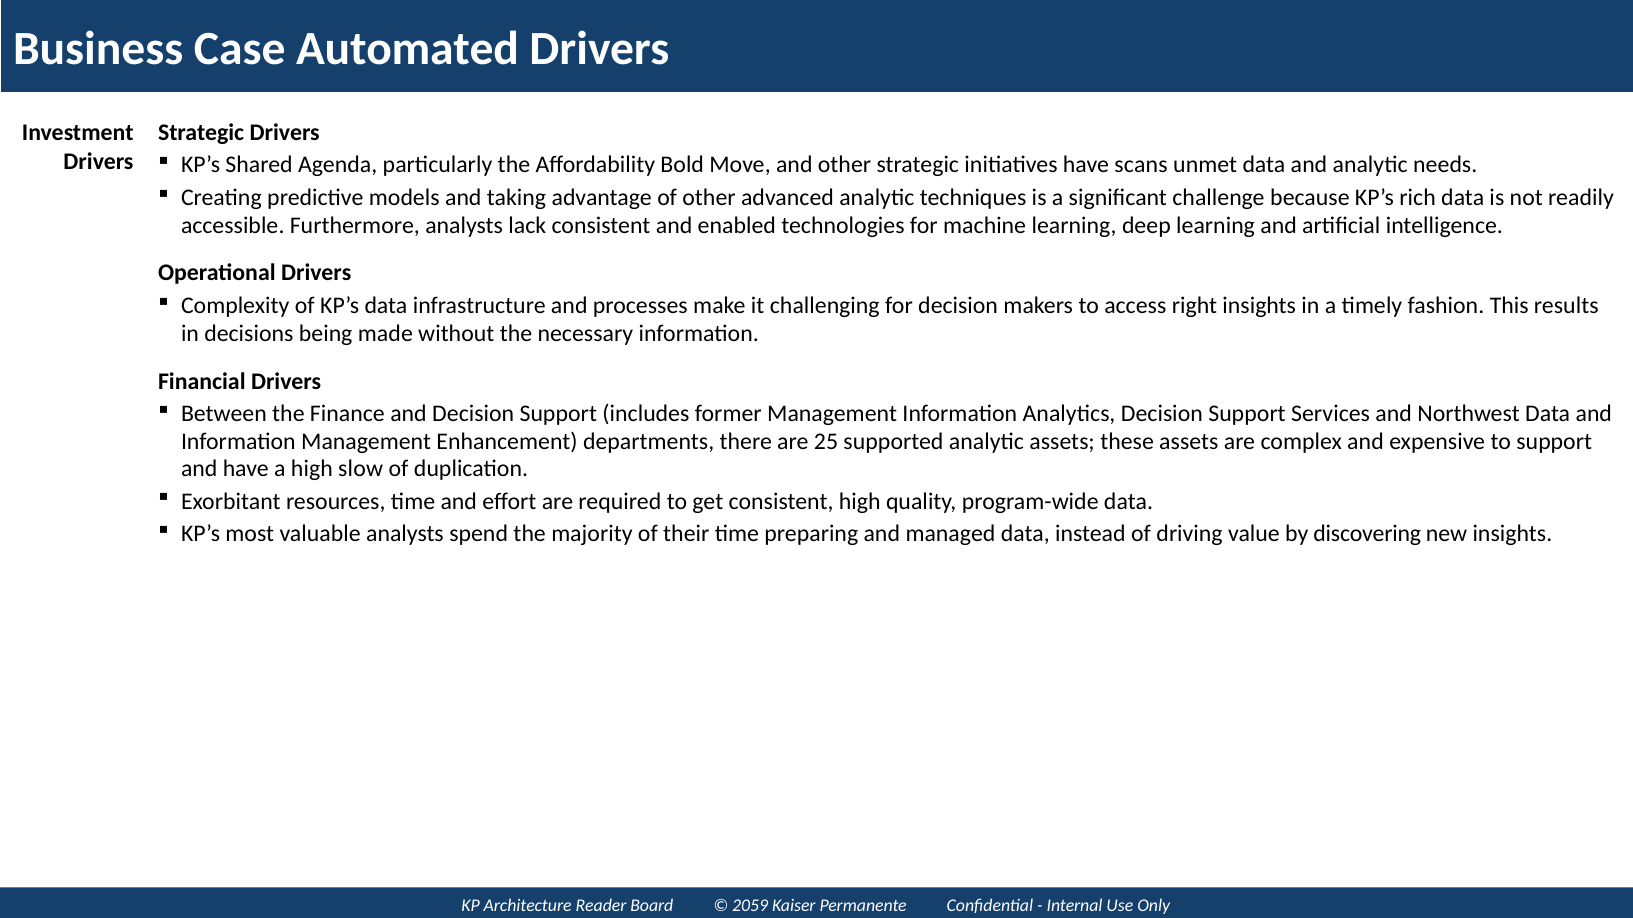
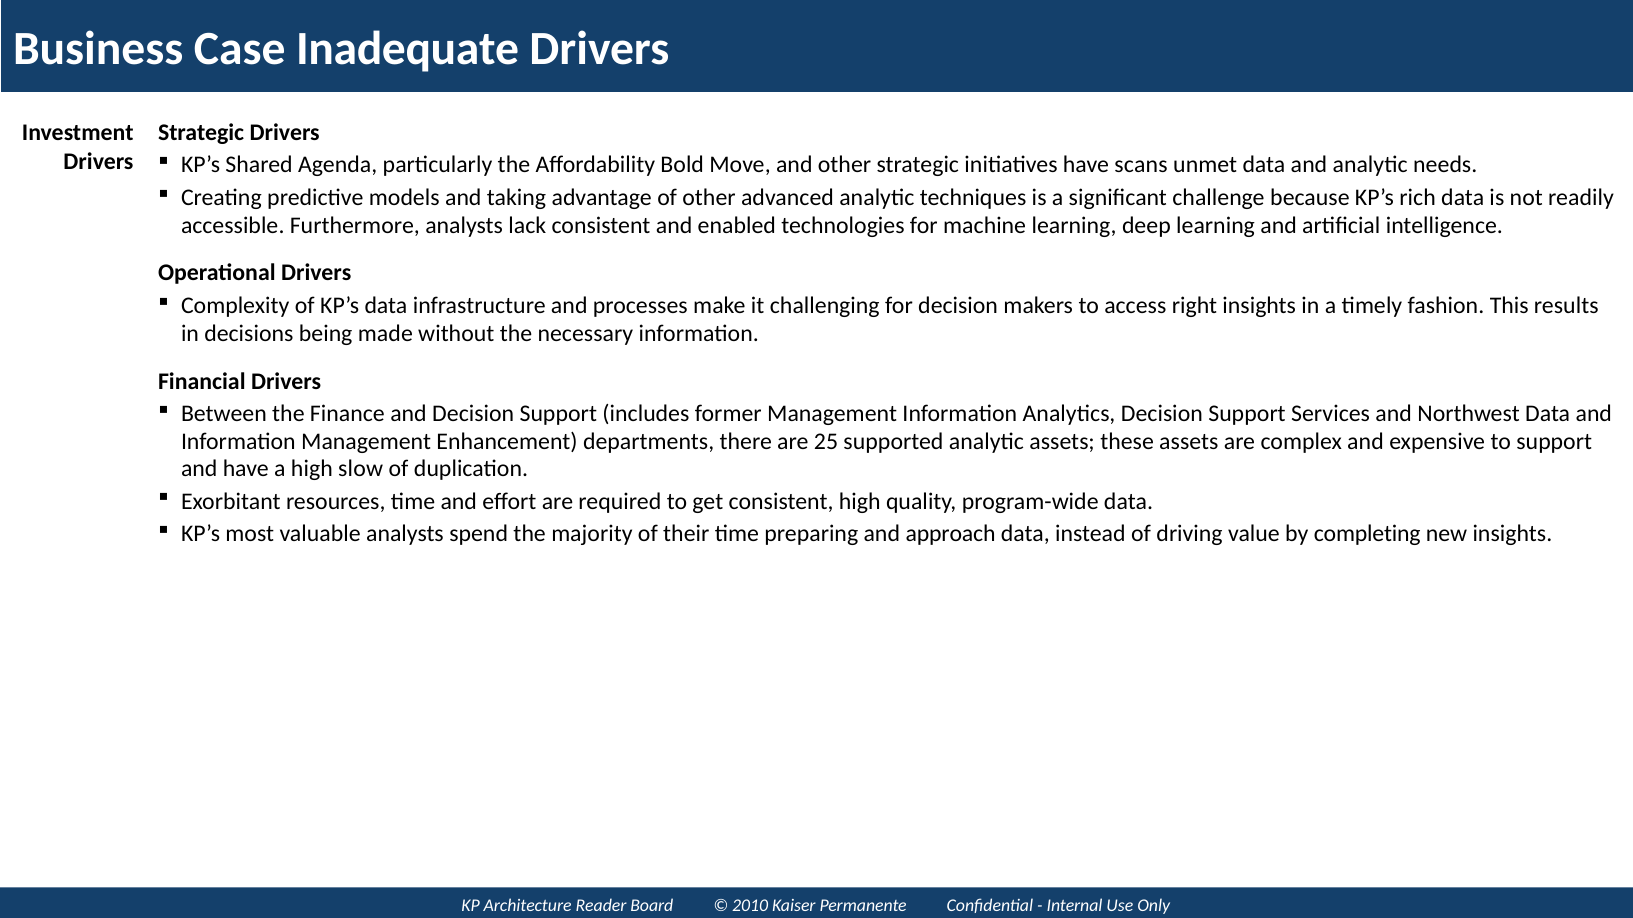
Automated: Automated -> Inadequate
managed: managed -> approach
discovering: discovering -> completing
2059: 2059 -> 2010
